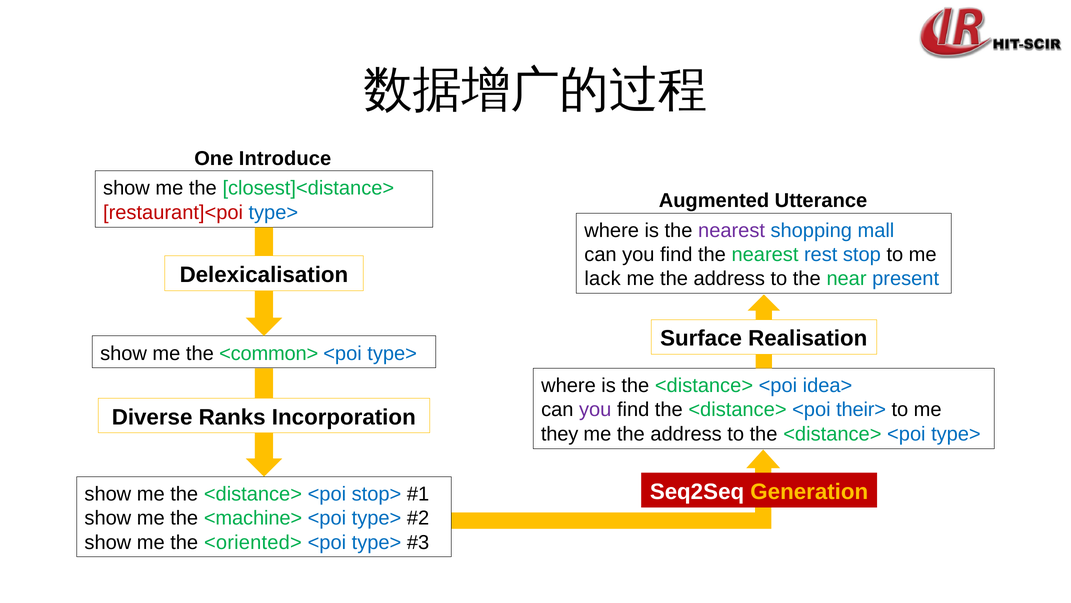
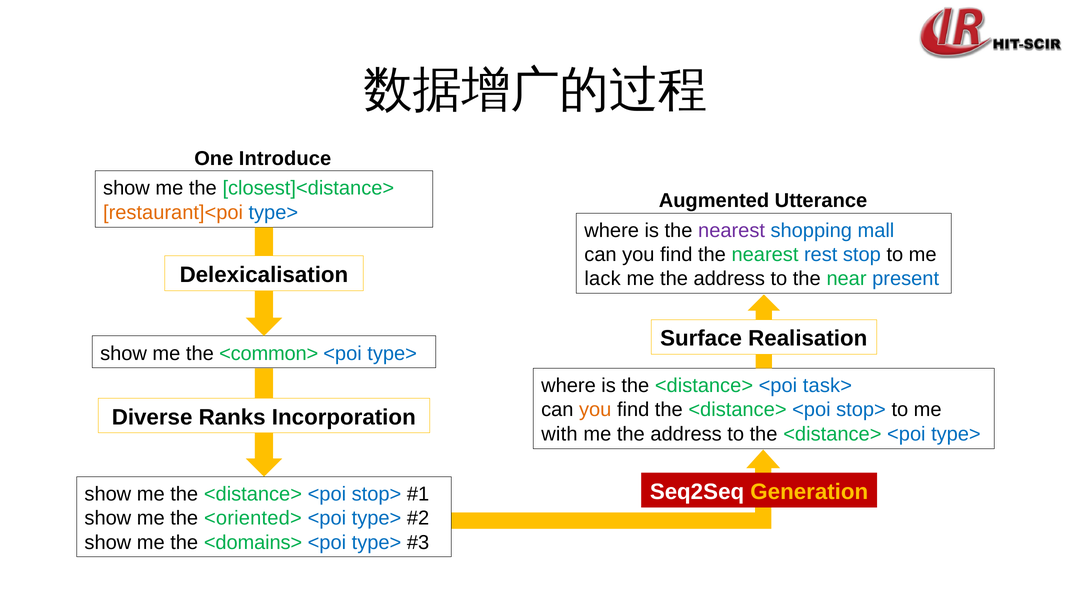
restaurant]<poi colour: red -> orange
idea>: idea> -> task>
you at (595, 409) colour: purple -> orange
their> at (861, 409): their> -> stop>
they: they -> with
<machine>: <machine> -> <oriented>
<oriented>: <oriented> -> <domains>
